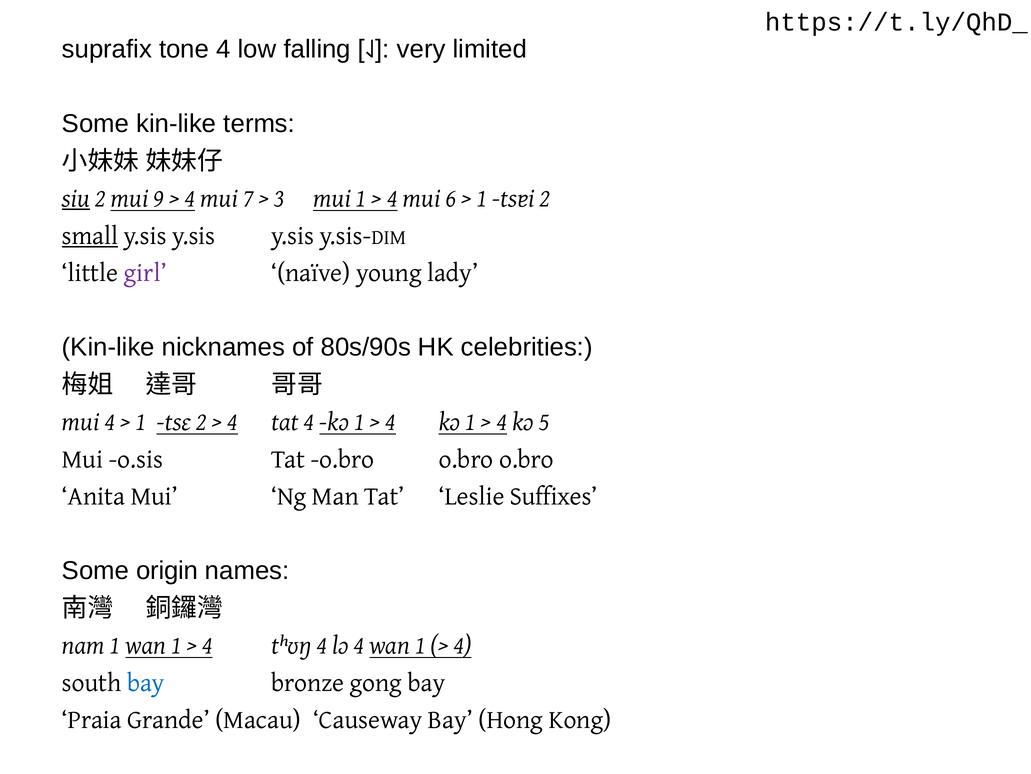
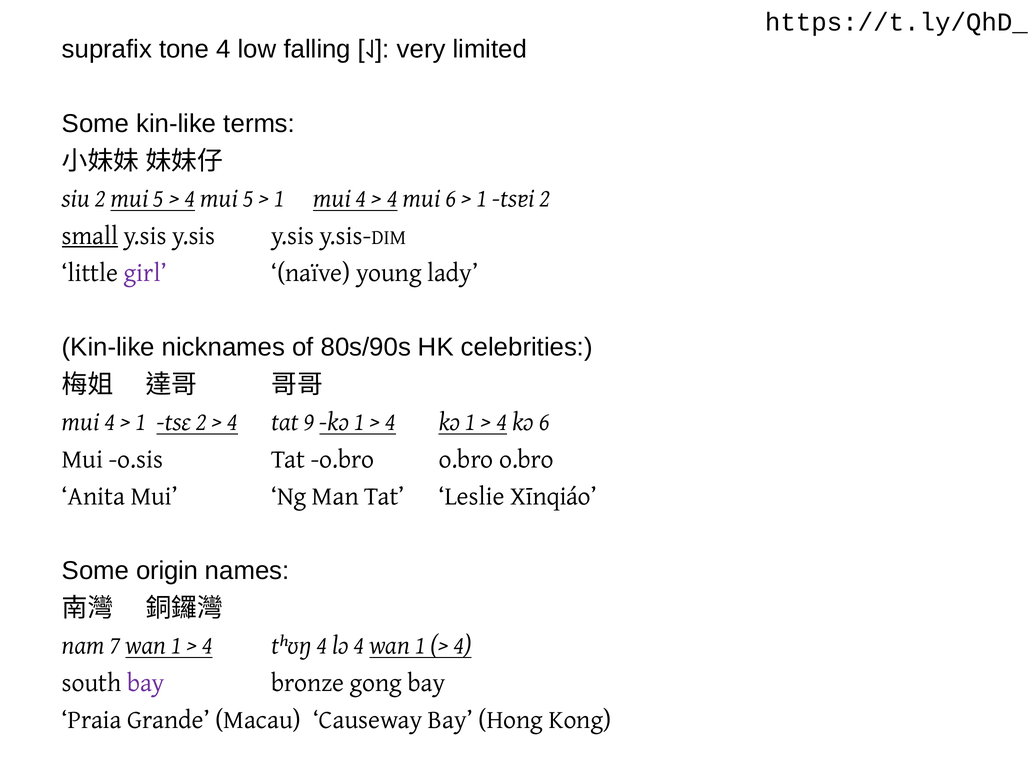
siu underline: present -> none
2 mui 9: 9 -> 5
4 mui 7: 7 -> 5
3 at (280, 198): 3 -> 1
1 at (361, 198): 1 -> 4
tat 4: 4 -> 9
kɔ 5: 5 -> 6
Suffixes: Suffixes -> Xīnqiáo
nam 1: 1 -> 7
bay at (146, 682) colour: blue -> purple
